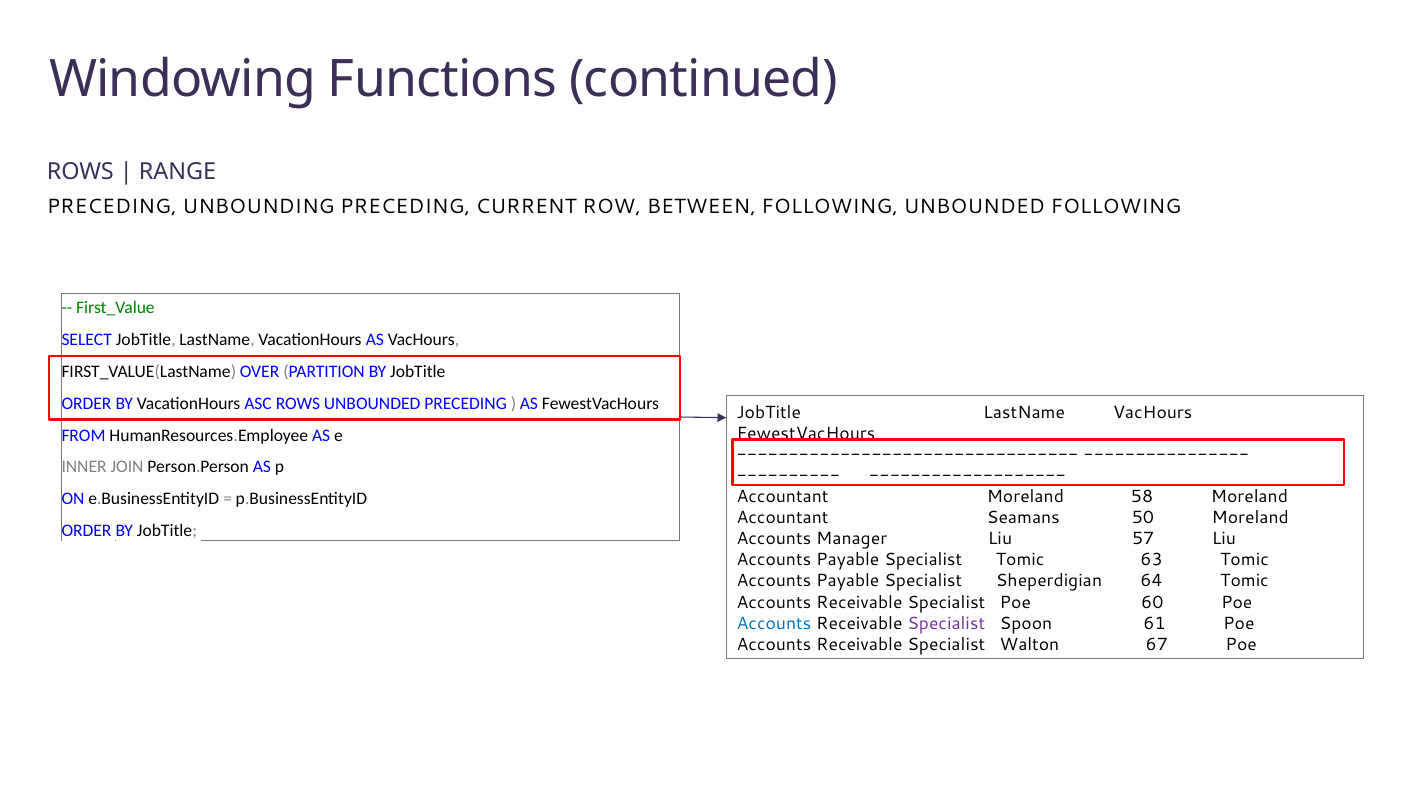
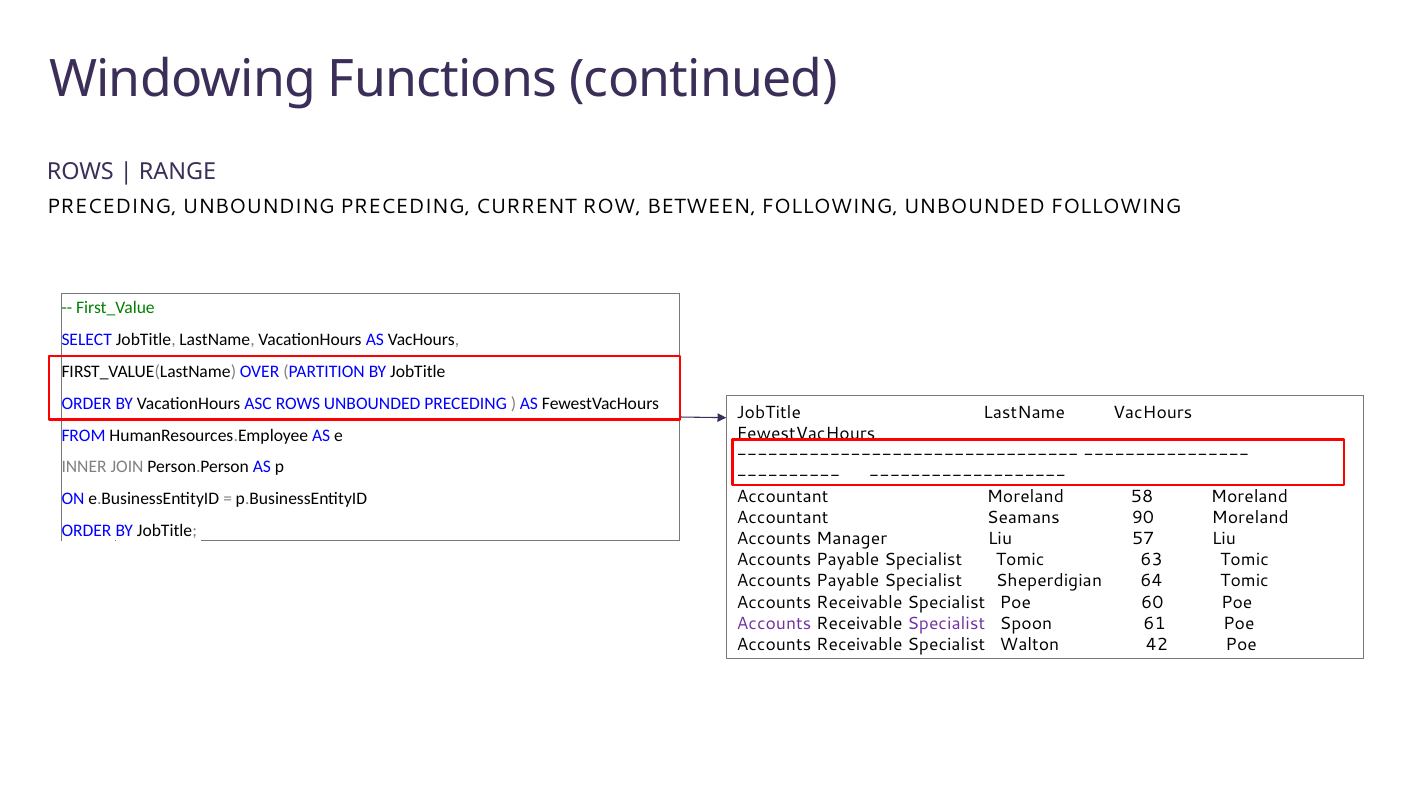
50: 50 -> 90
Accounts at (774, 623) colour: blue -> purple
67: 67 -> 42
